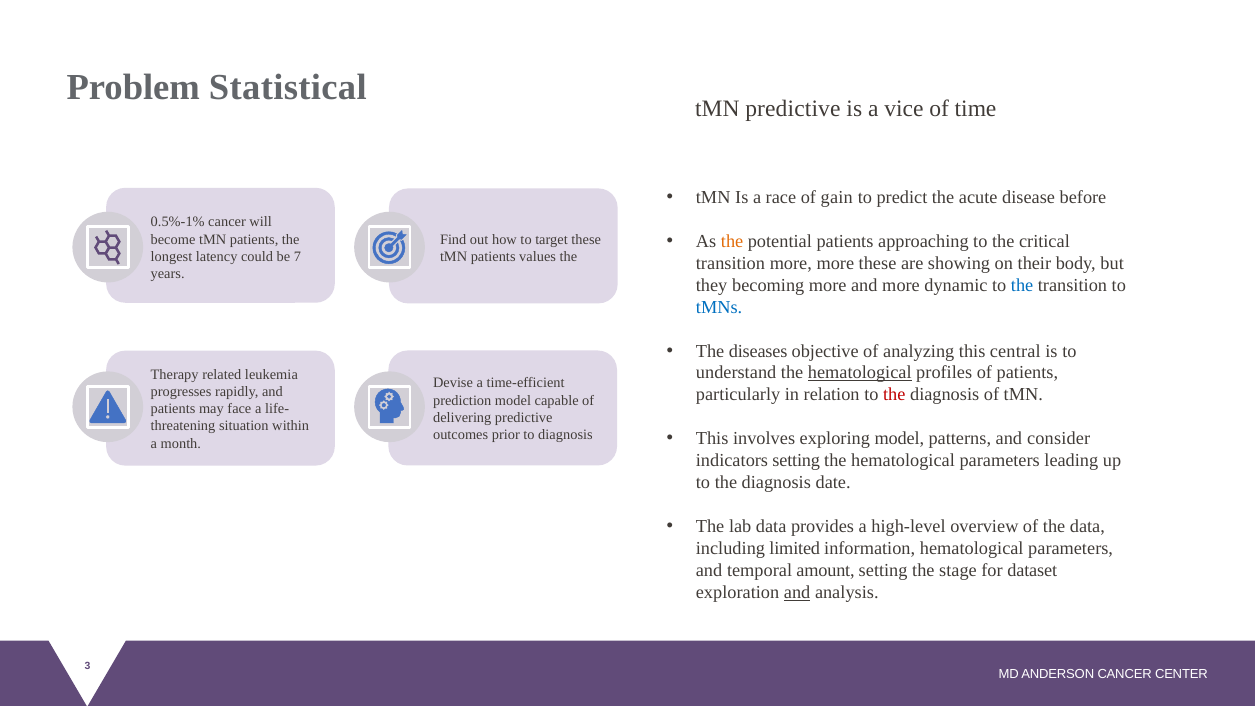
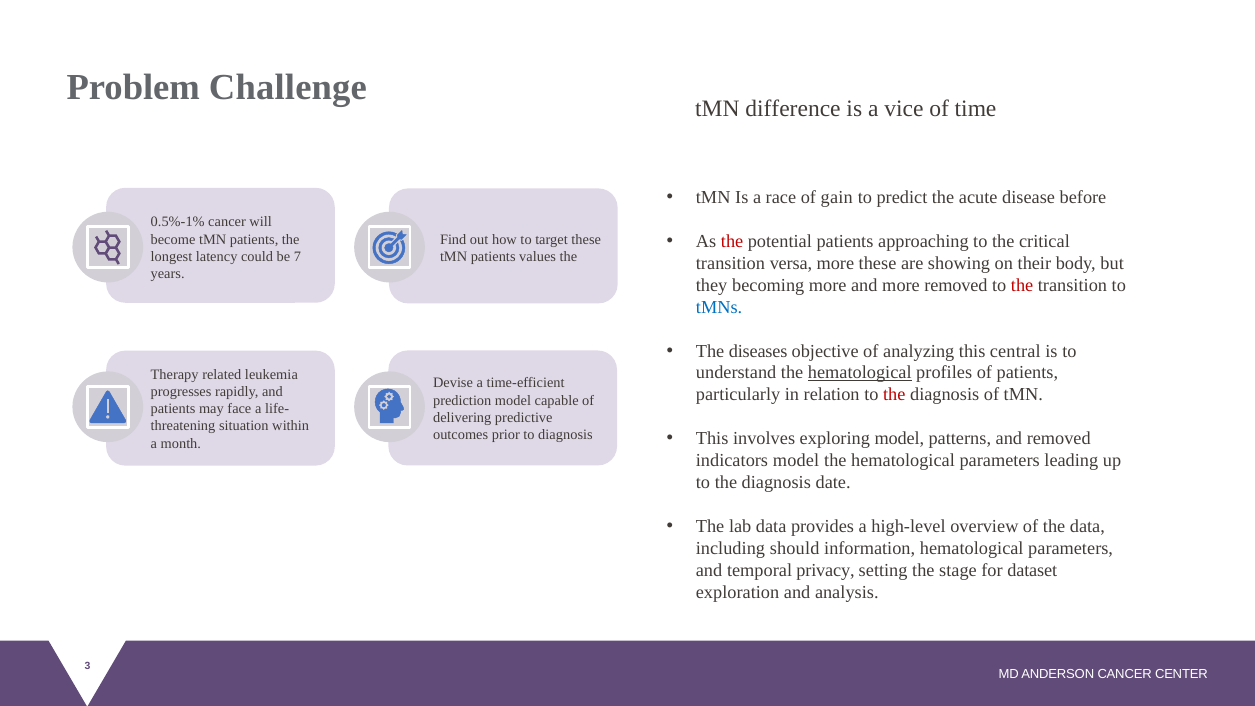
Statistical: Statistical -> Challenge
tMN predictive: predictive -> difference
the at (732, 241) colour: orange -> red
transition more: more -> versa
more dynamic: dynamic -> removed
the at (1022, 285) colour: blue -> red
and consider: consider -> removed
indicators setting: setting -> model
limited: limited -> should
amount: amount -> privacy
and at (797, 593) underline: present -> none
